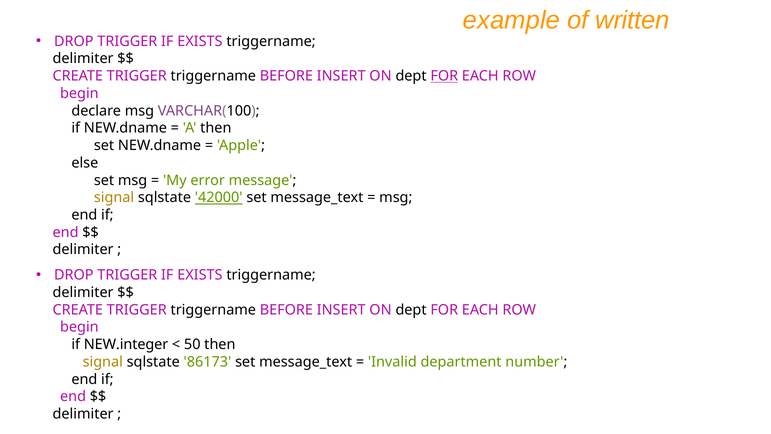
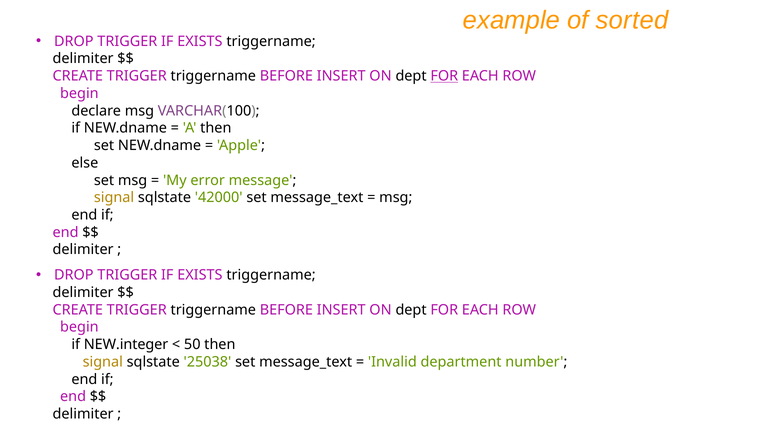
written: written -> sorted
42000 underline: present -> none
86173: 86173 -> 25038
